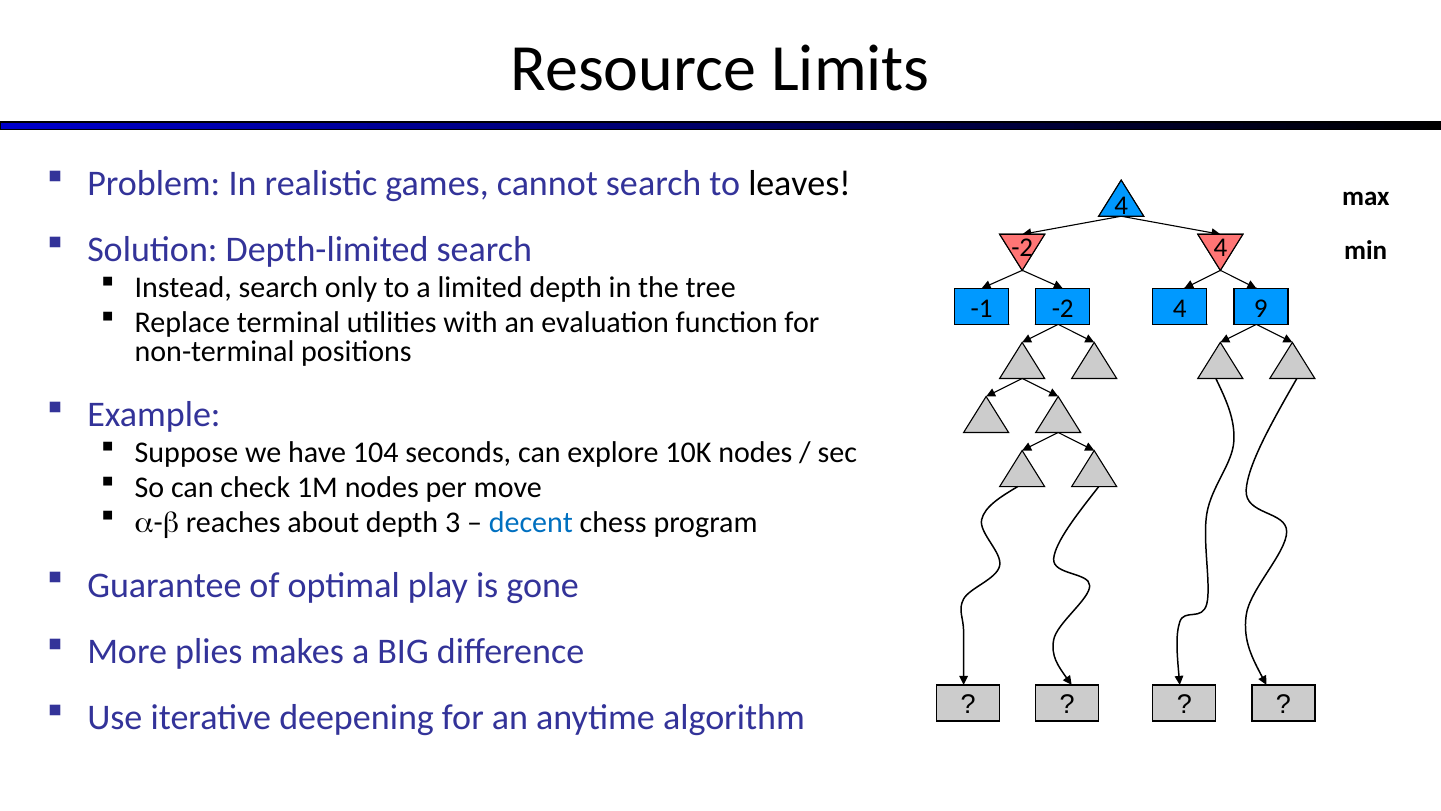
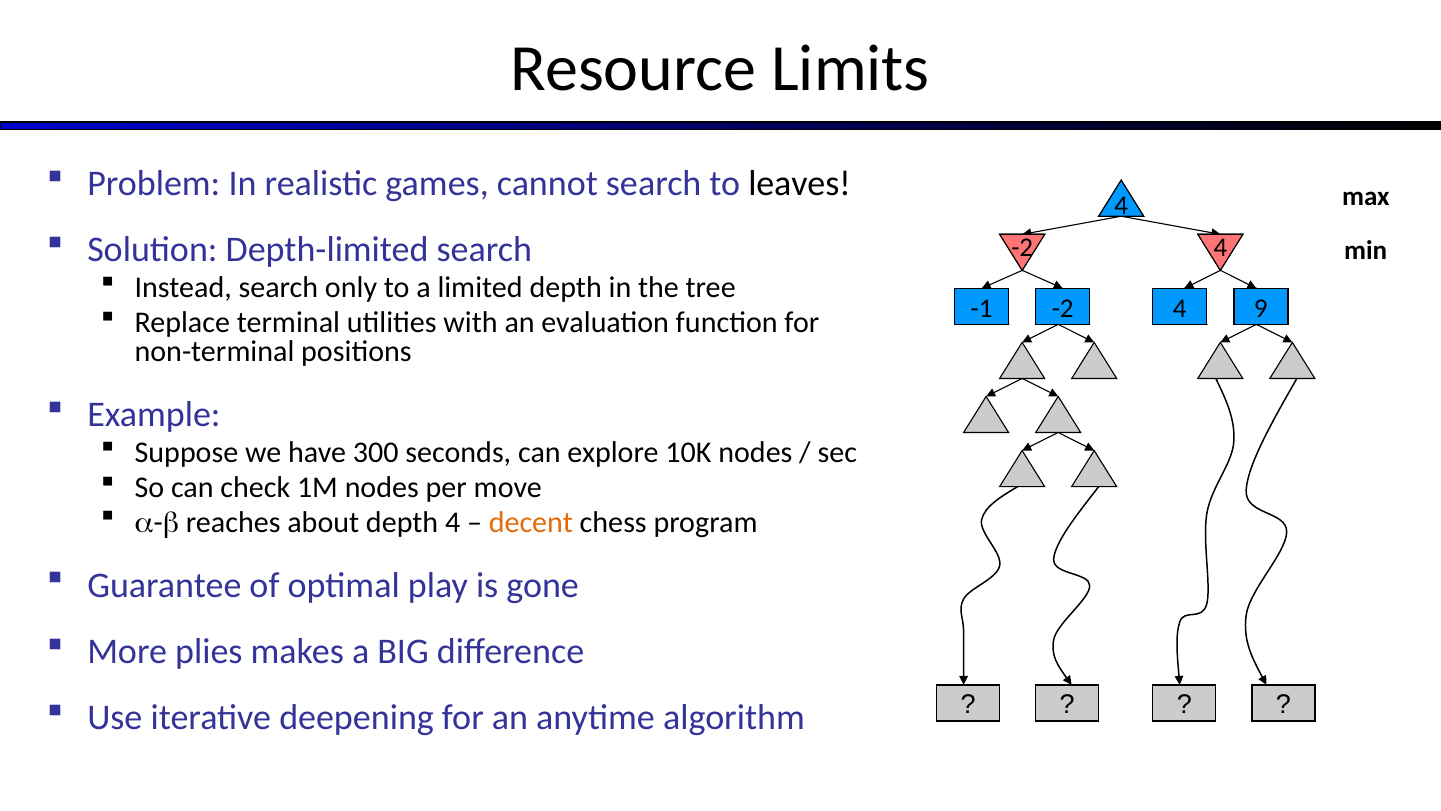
104: 104 -> 300
depth 3: 3 -> 4
decent colour: blue -> orange
